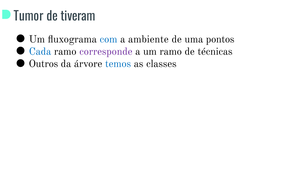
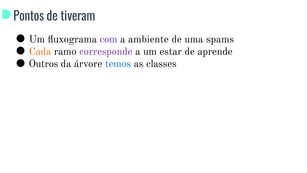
Tumor: Tumor -> Pontos
com colour: blue -> purple
pontos: pontos -> spams
Cada colour: blue -> orange
um ramo: ramo -> estar
técnicas: técnicas -> aprende
